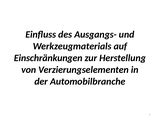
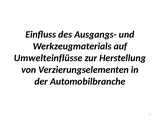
Einschränkungen: Einschränkungen -> Umwelteinflüsse
